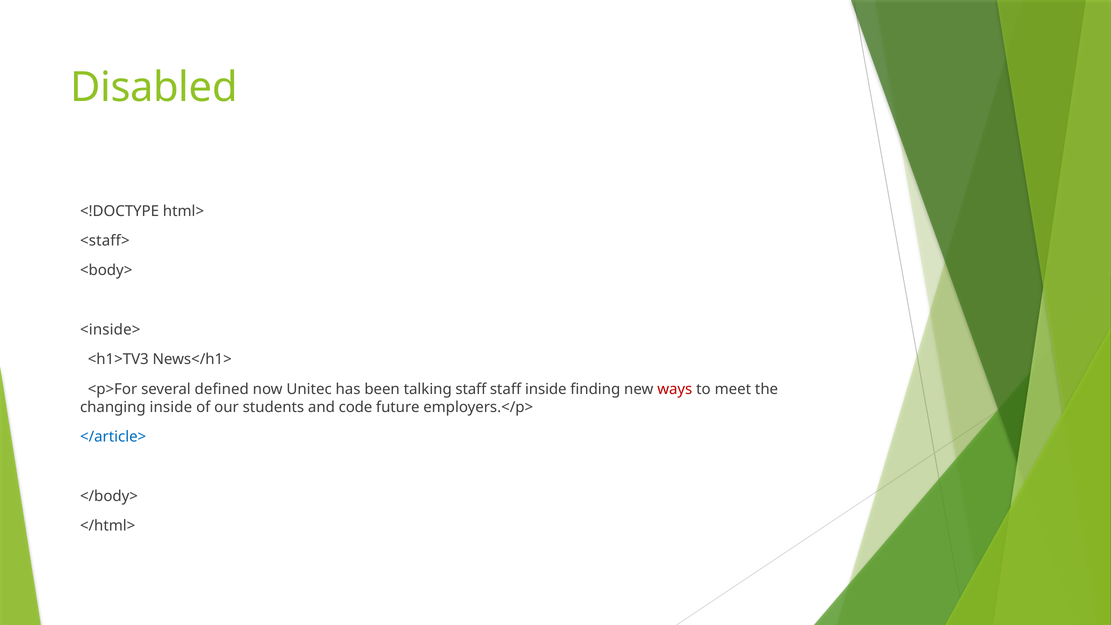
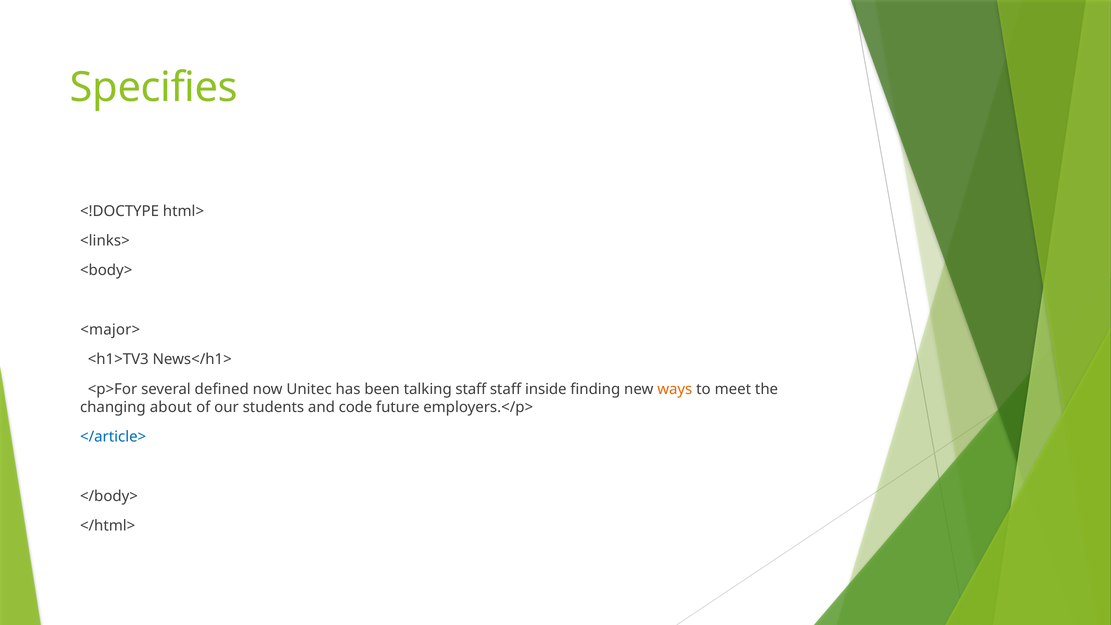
Disabled: Disabled -> Specifies
<staff>: <staff> -> <links>
<inside>: <inside> -> <major>
ways colour: red -> orange
changing inside: inside -> about
